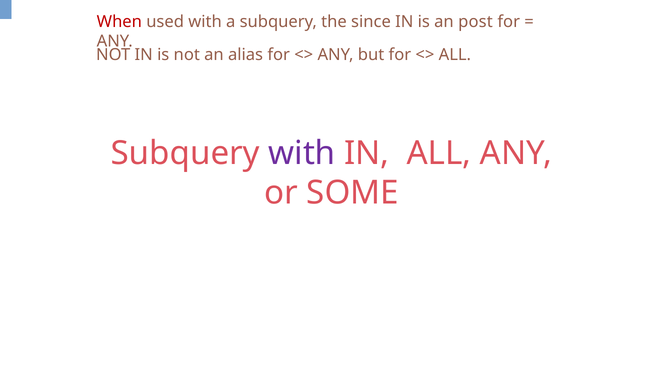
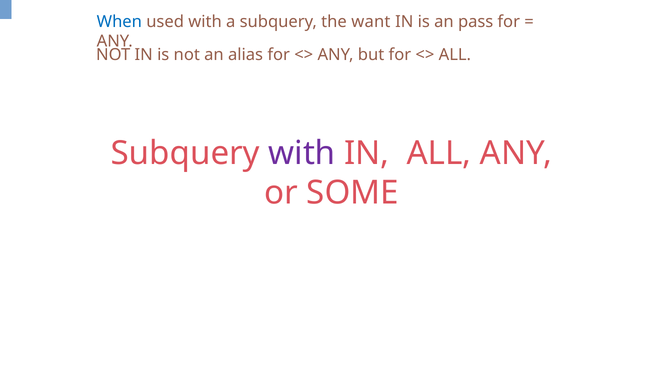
When colour: red -> blue
since: since -> want
post: post -> pass
